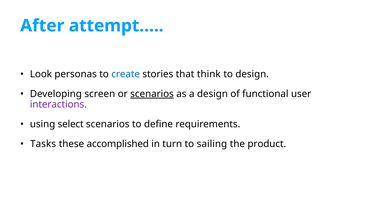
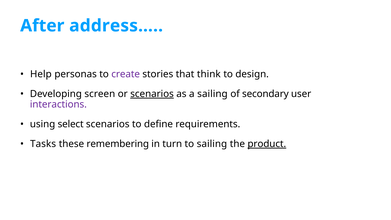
attempt…: attempt… -> address…
Look: Look -> Help
create colour: blue -> purple
a design: design -> sailing
functional: functional -> secondary
accomplished: accomplished -> remembering
product underline: none -> present
